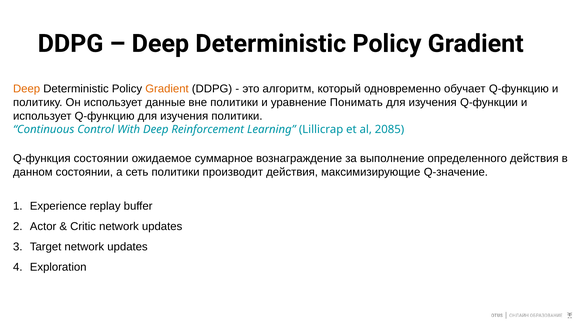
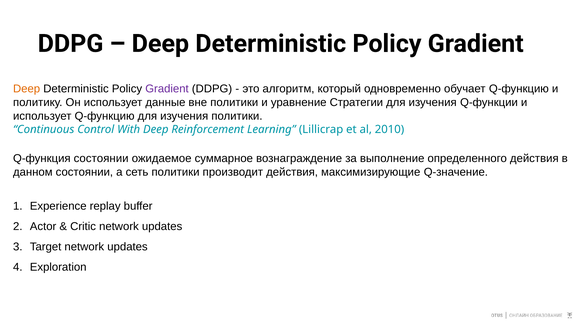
Gradient at (167, 89) colour: orange -> purple
Понимать: Понимать -> Стратегии
2085: 2085 -> 2010
